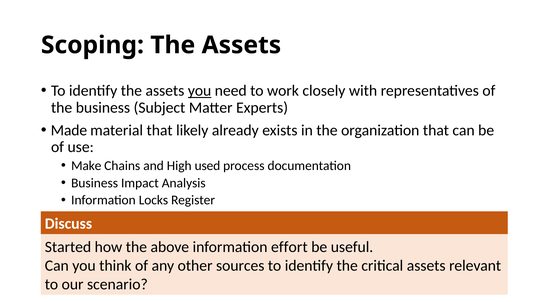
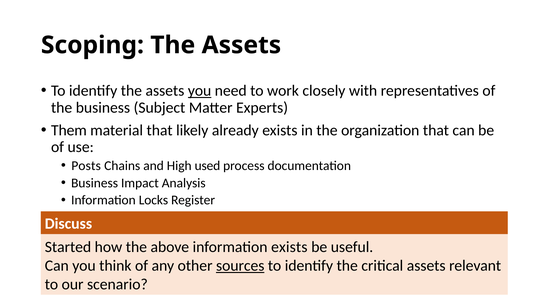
Made: Made -> Them
Make: Make -> Posts
information effort: effort -> exists
sources underline: none -> present
